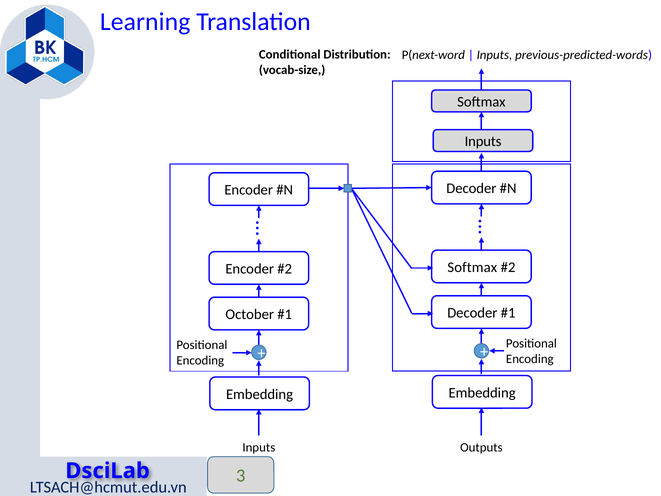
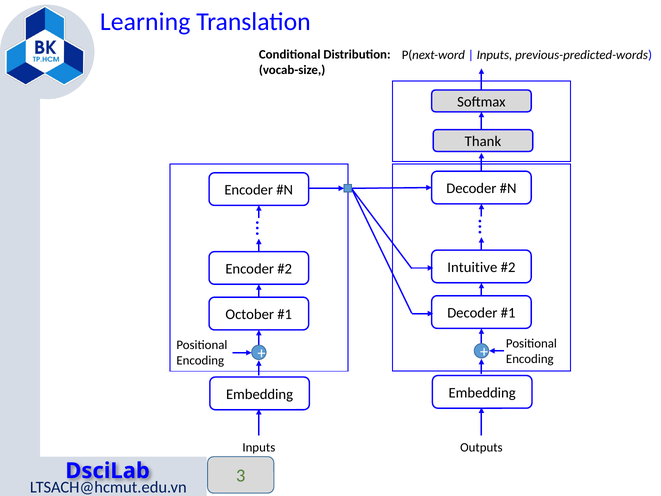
Inputs at (483, 141): Inputs -> Thank
Softmax at (472, 267): Softmax -> Intuitive
